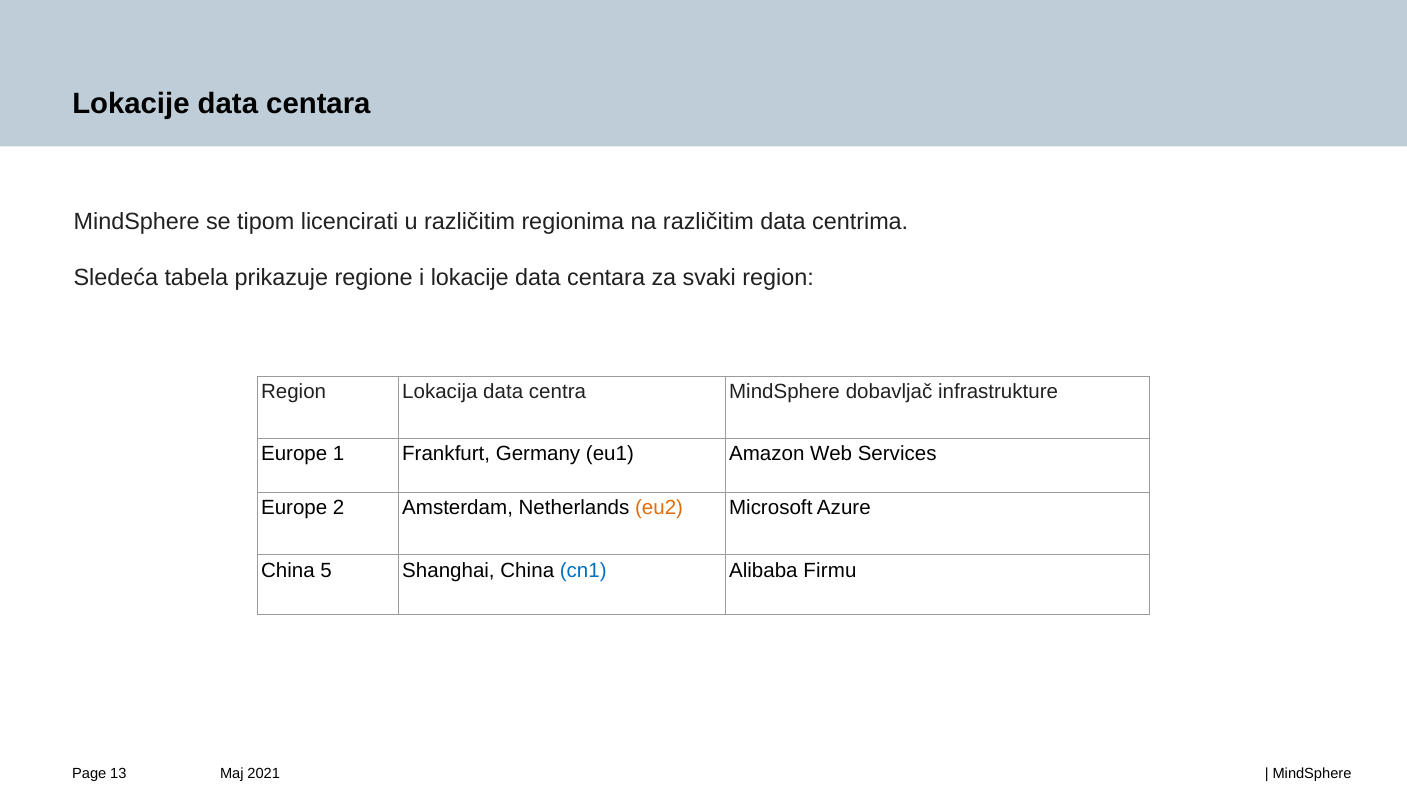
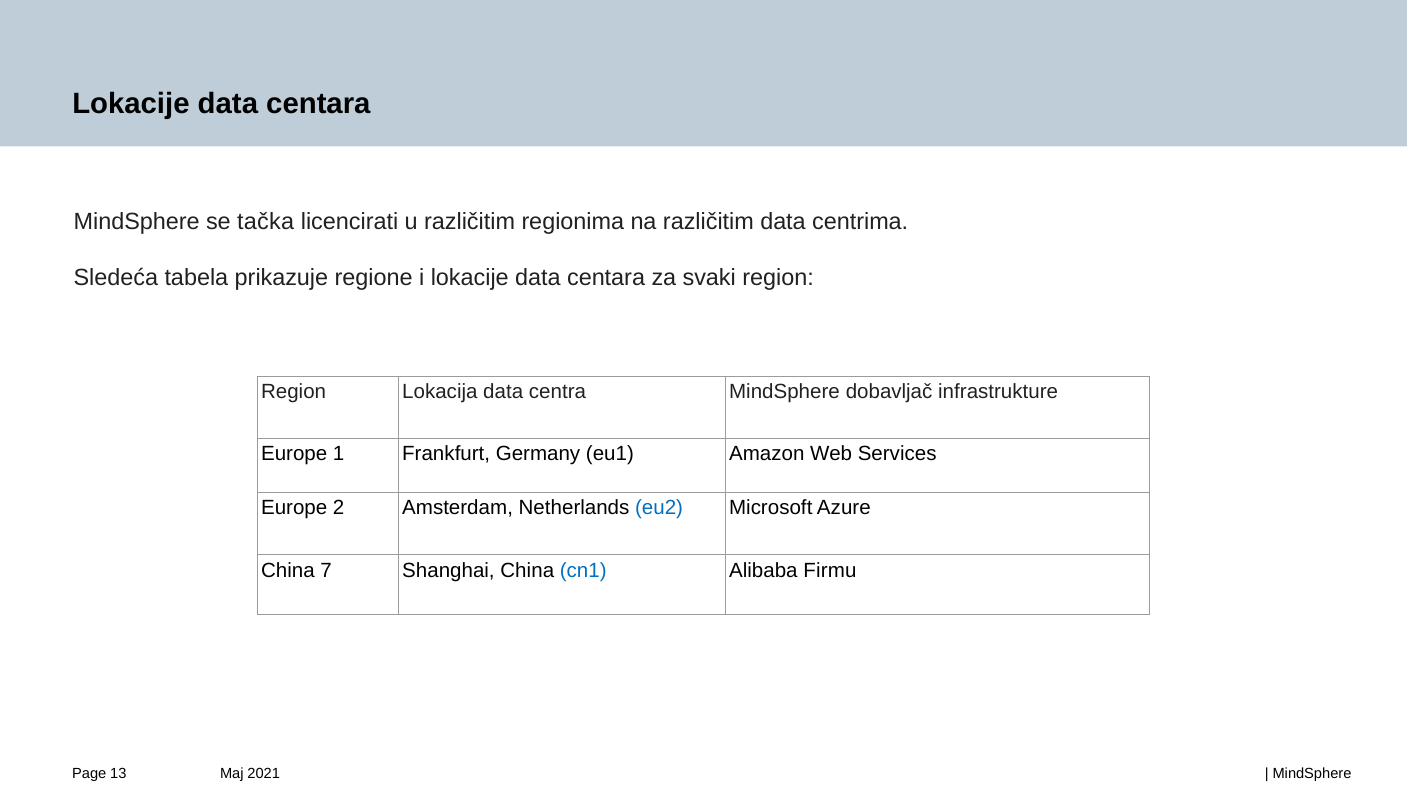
tipom: tipom -> tačka
eu2 colour: orange -> blue
5: 5 -> 7
